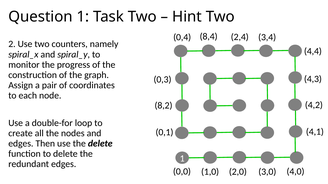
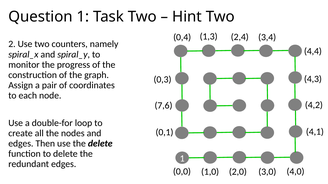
8,4: 8,4 -> 1,3
8,2: 8,2 -> 7,6
